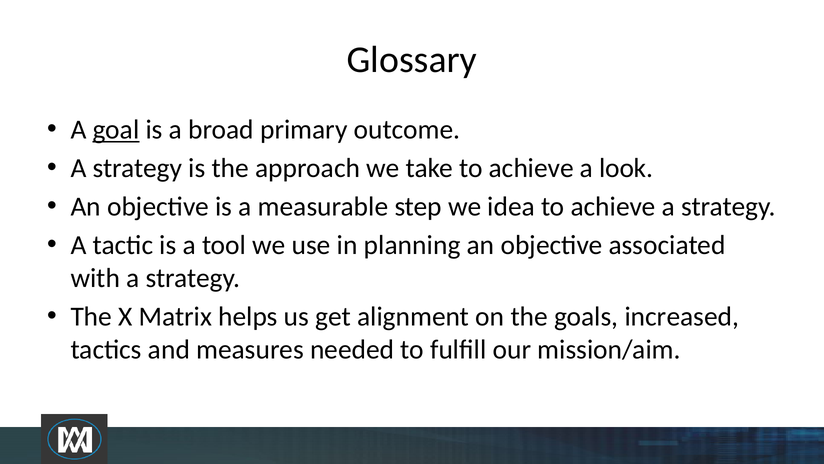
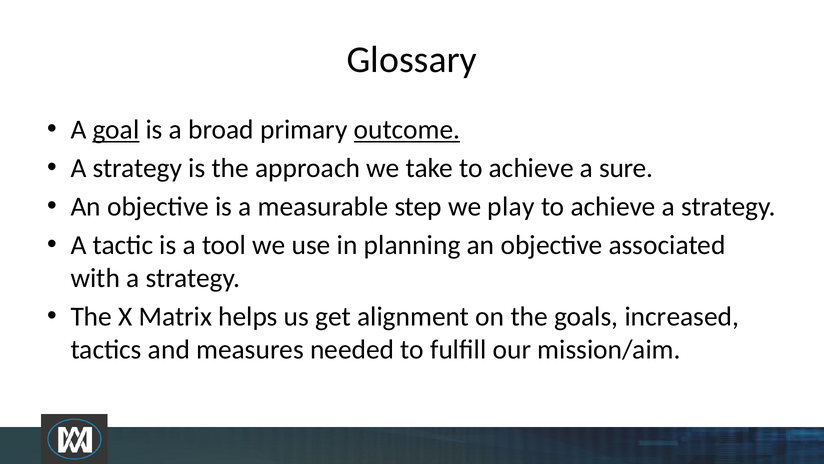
outcome underline: none -> present
look: look -> sure
idea: idea -> play
